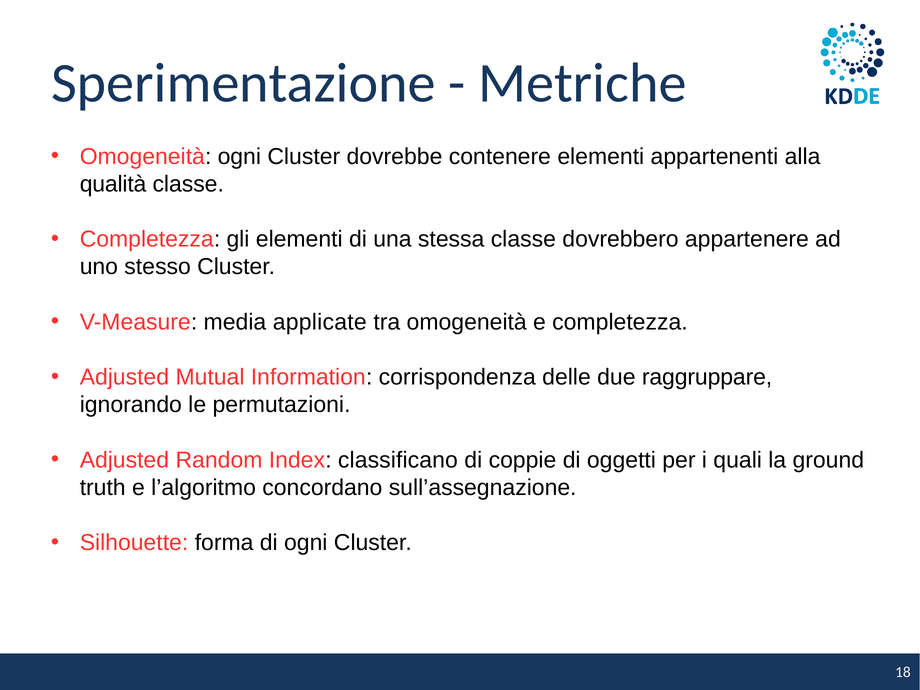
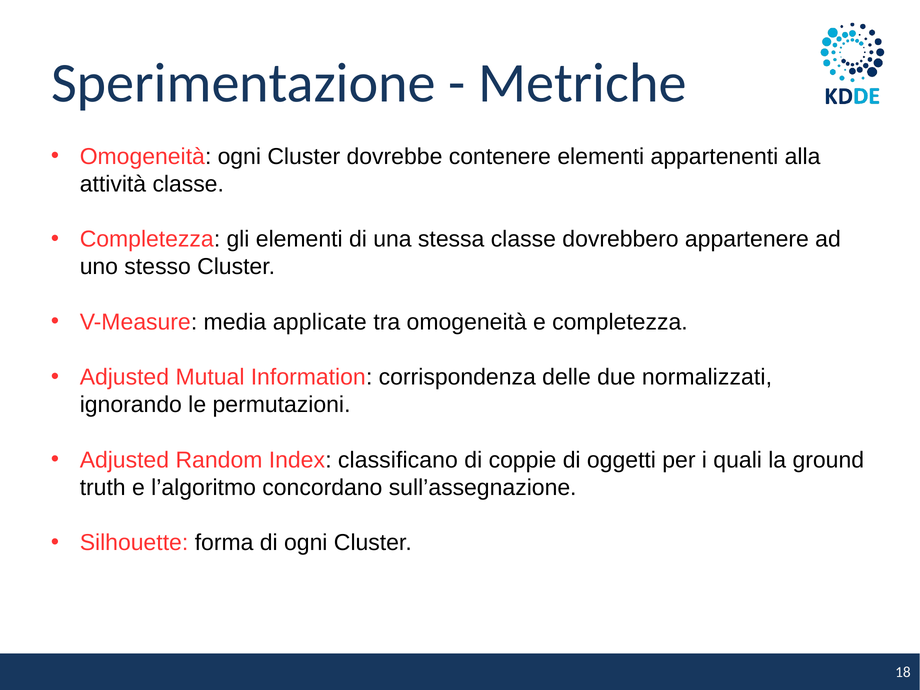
qualità: qualità -> attività
raggruppare: raggruppare -> normalizzati
